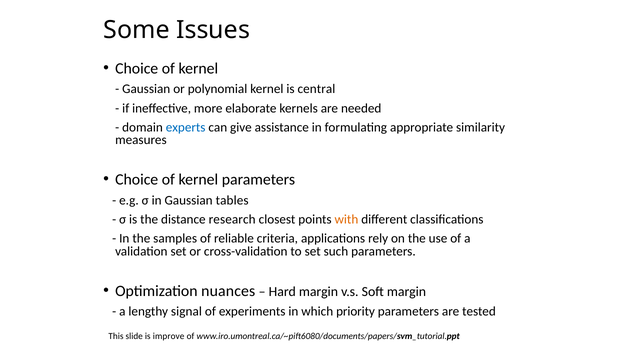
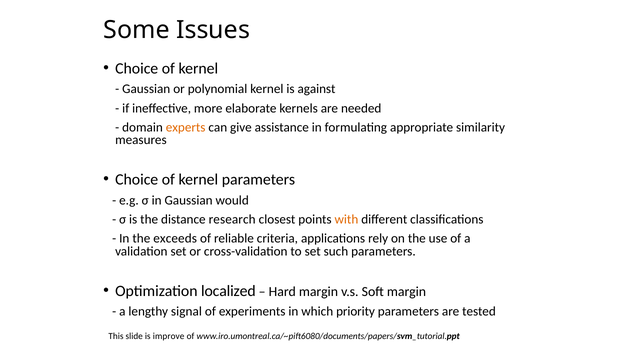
central: central -> against
experts colour: blue -> orange
tables: tables -> would
samples: samples -> exceeds
nuances: nuances -> localized
